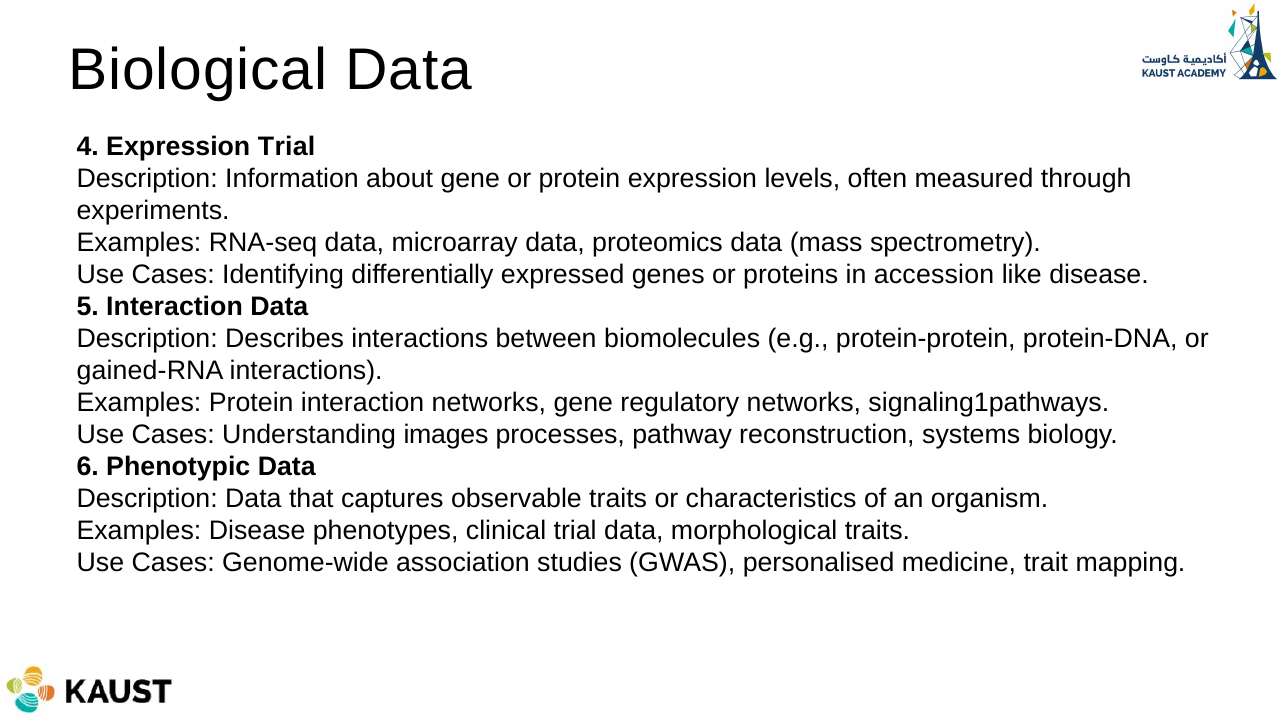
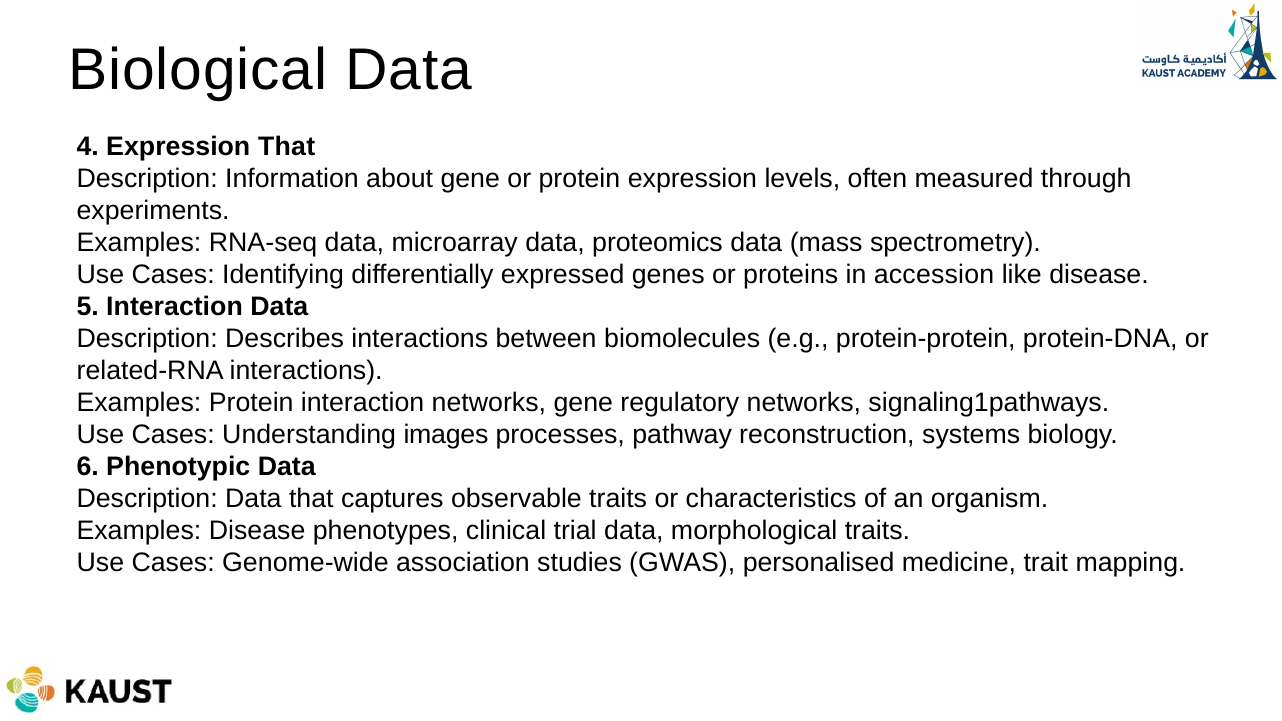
Expression Trial: Trial -> That
gained-RNA: gained-RNA -> related-RNA
